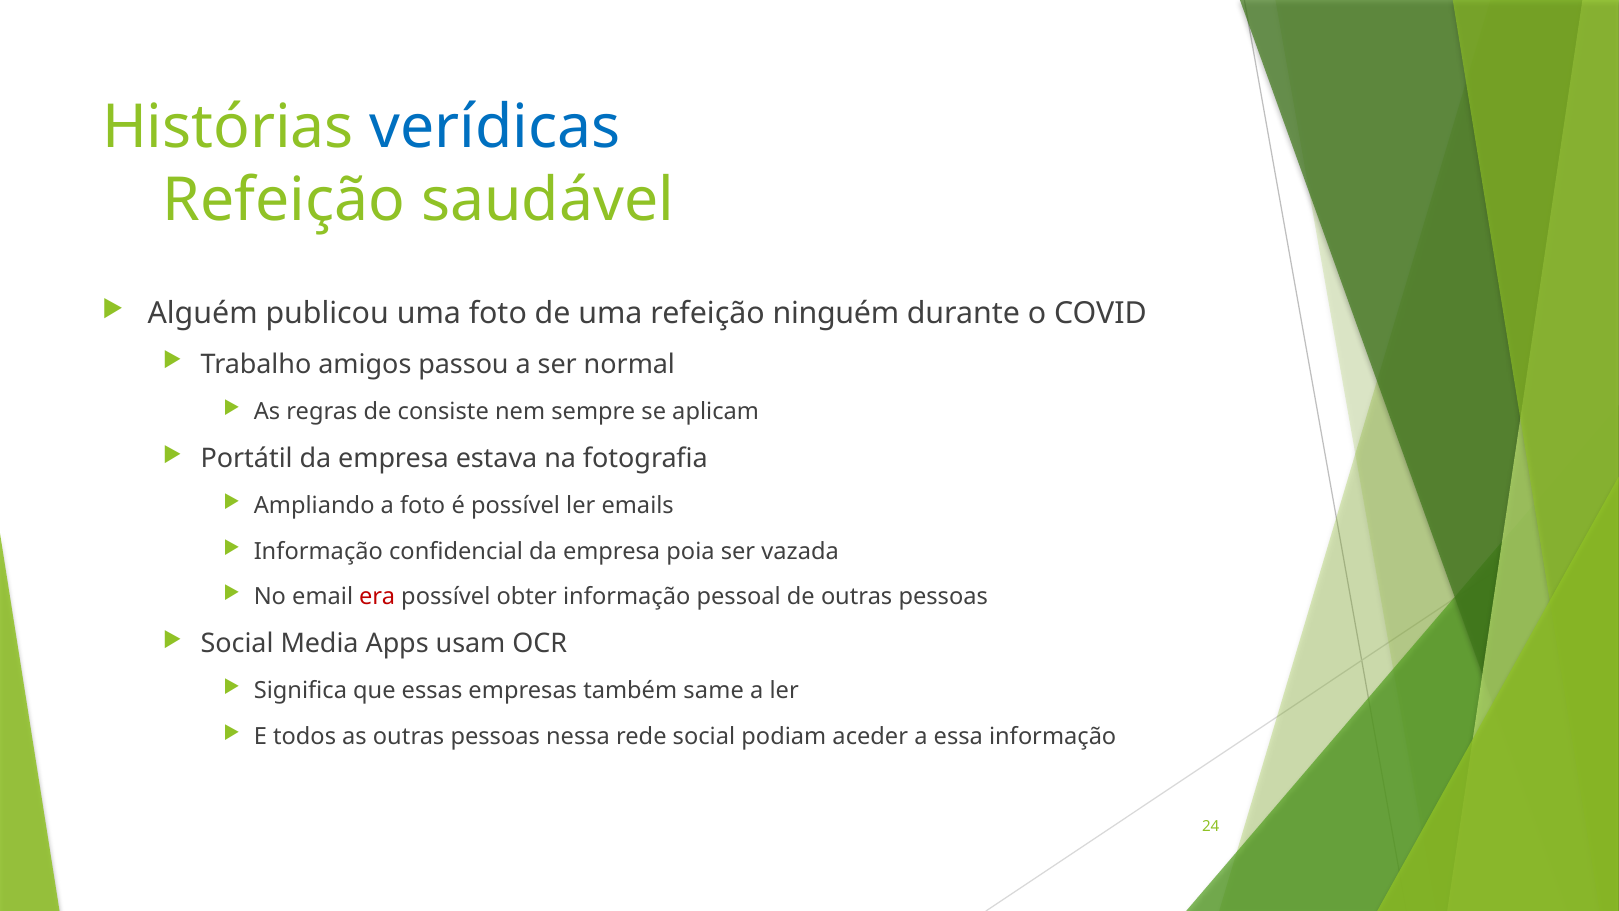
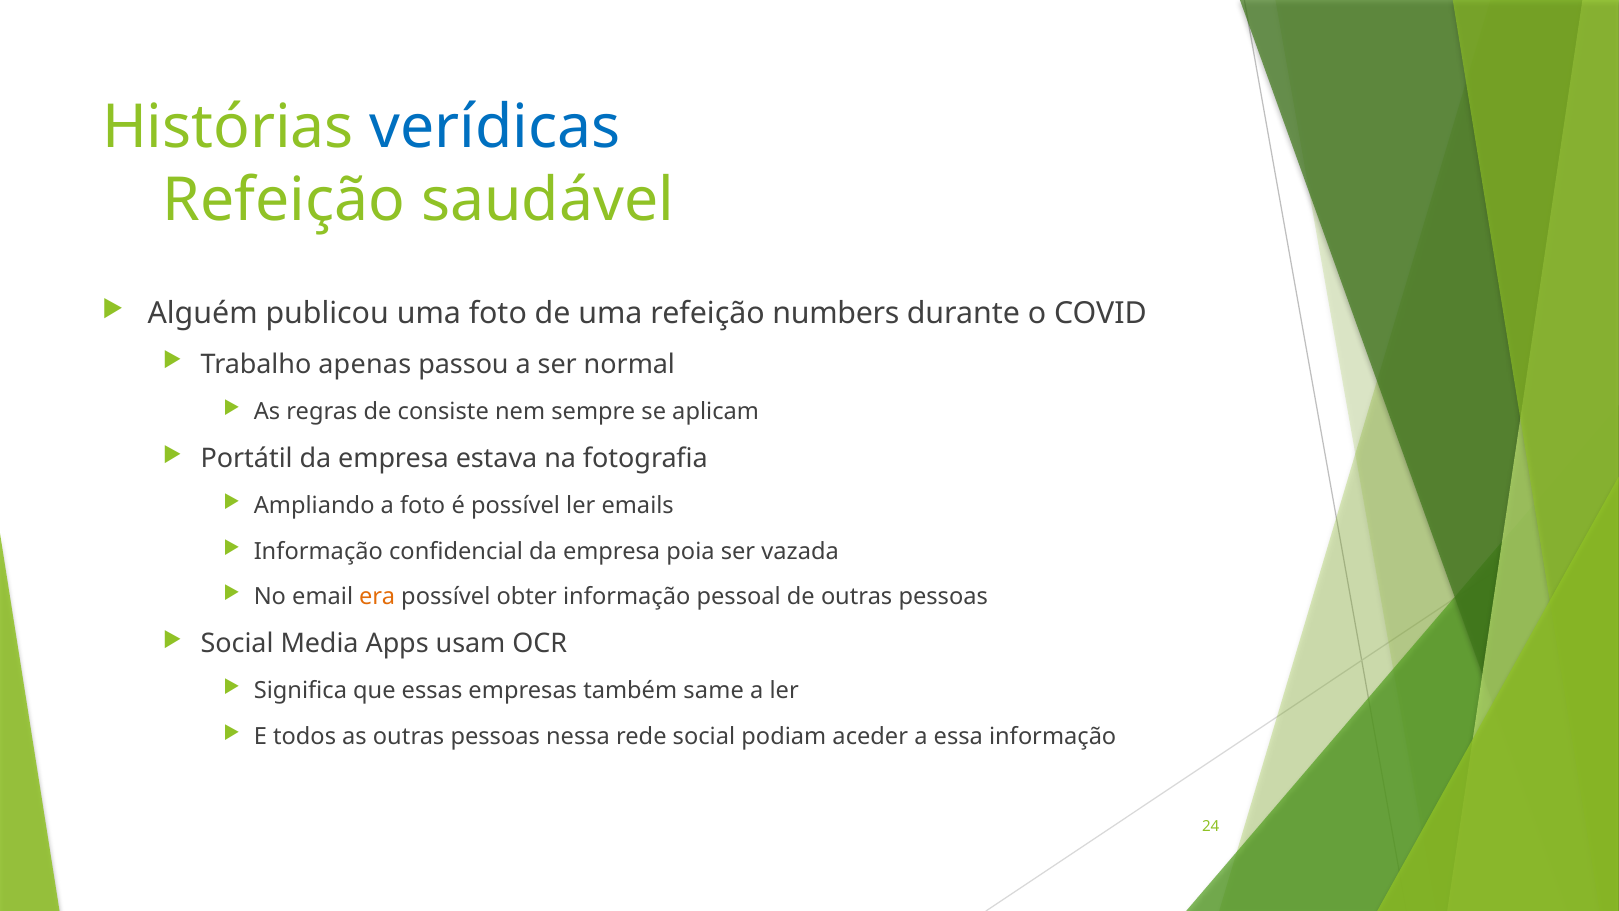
ninguém: ninguém -> numbers
amigos: amigos -> apenas
era colour: red -> orange
